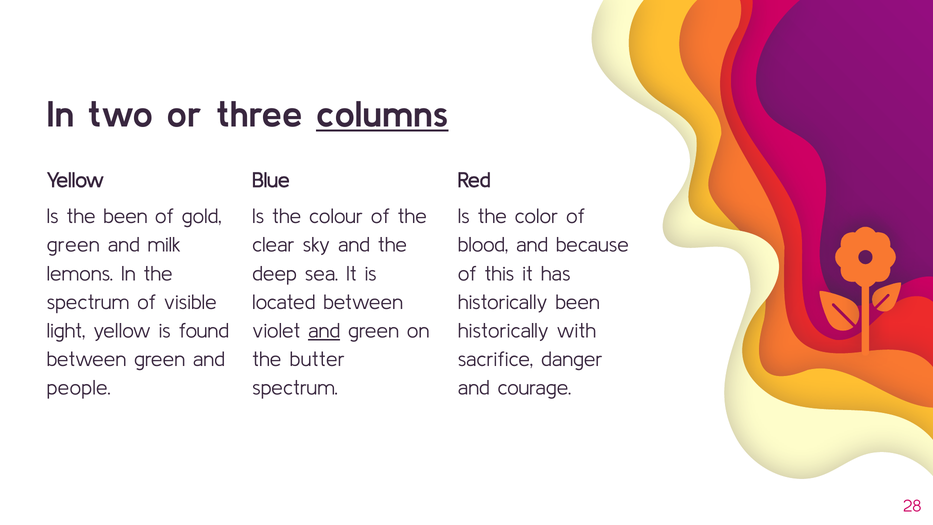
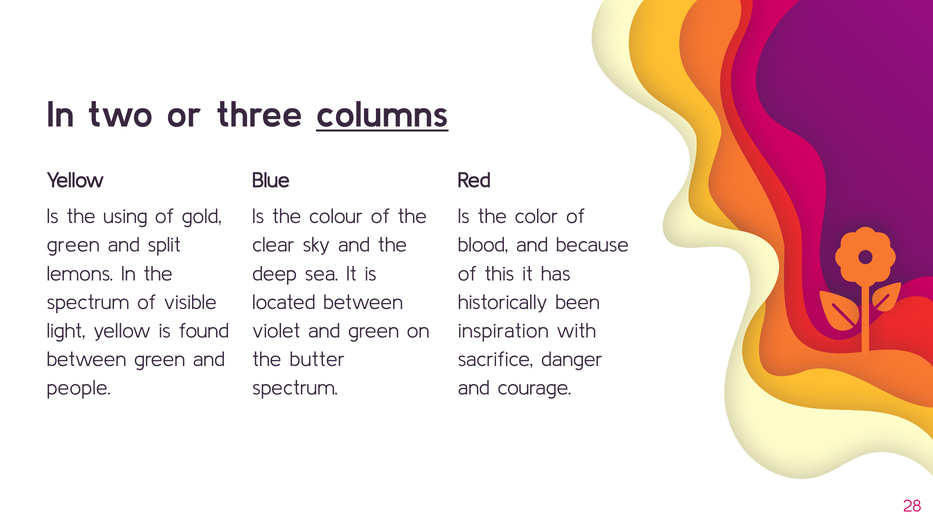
the been: been -> using
milk: milk -> split
and at (324, 331) underline: present -> none
historically at (503, 331): historically -> inspiration
